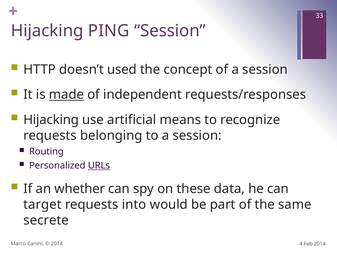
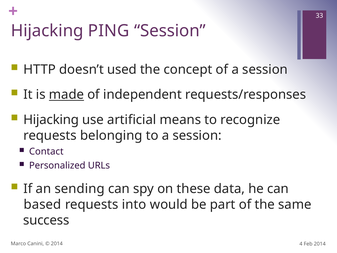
Routing: Routing -> Contact
URLs underline: present -> none
whether: whether -> sending
target: target -> based
secrete: secrete -> success
